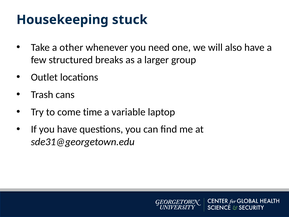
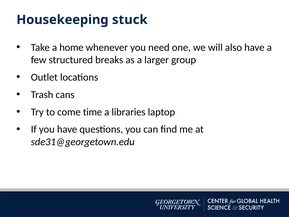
other: other -> home
variable: variable -> libraries
